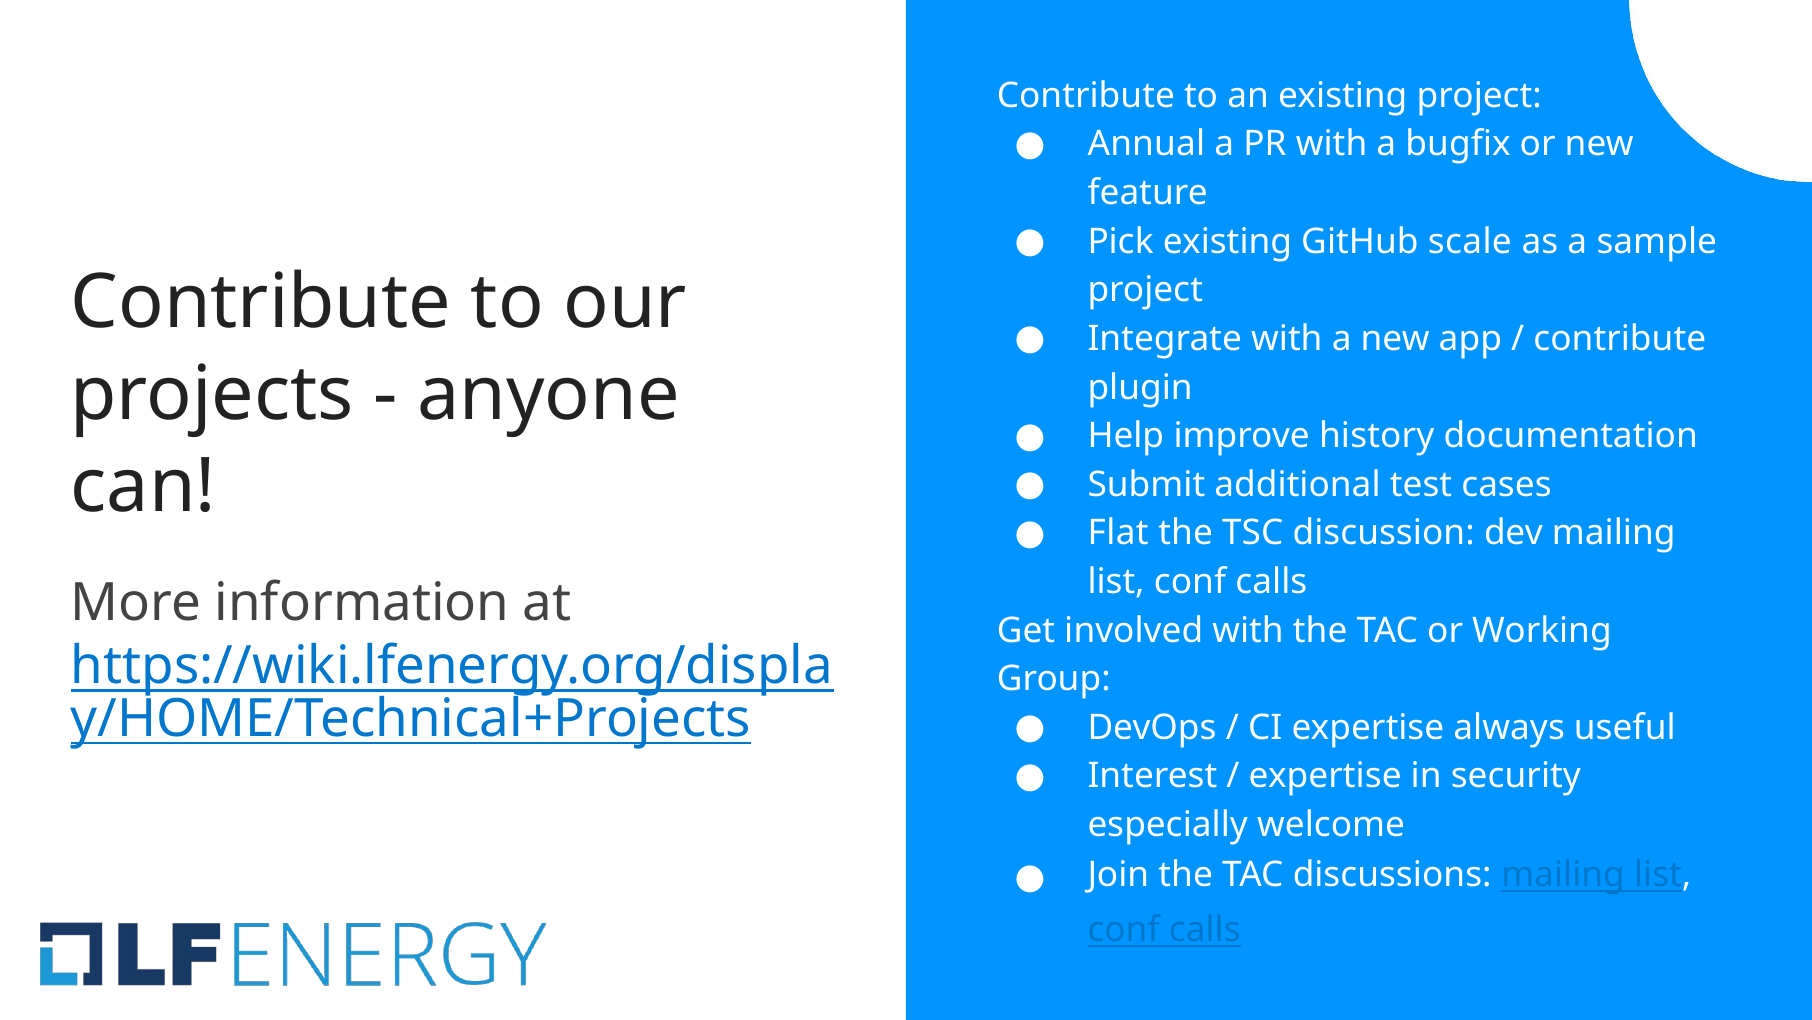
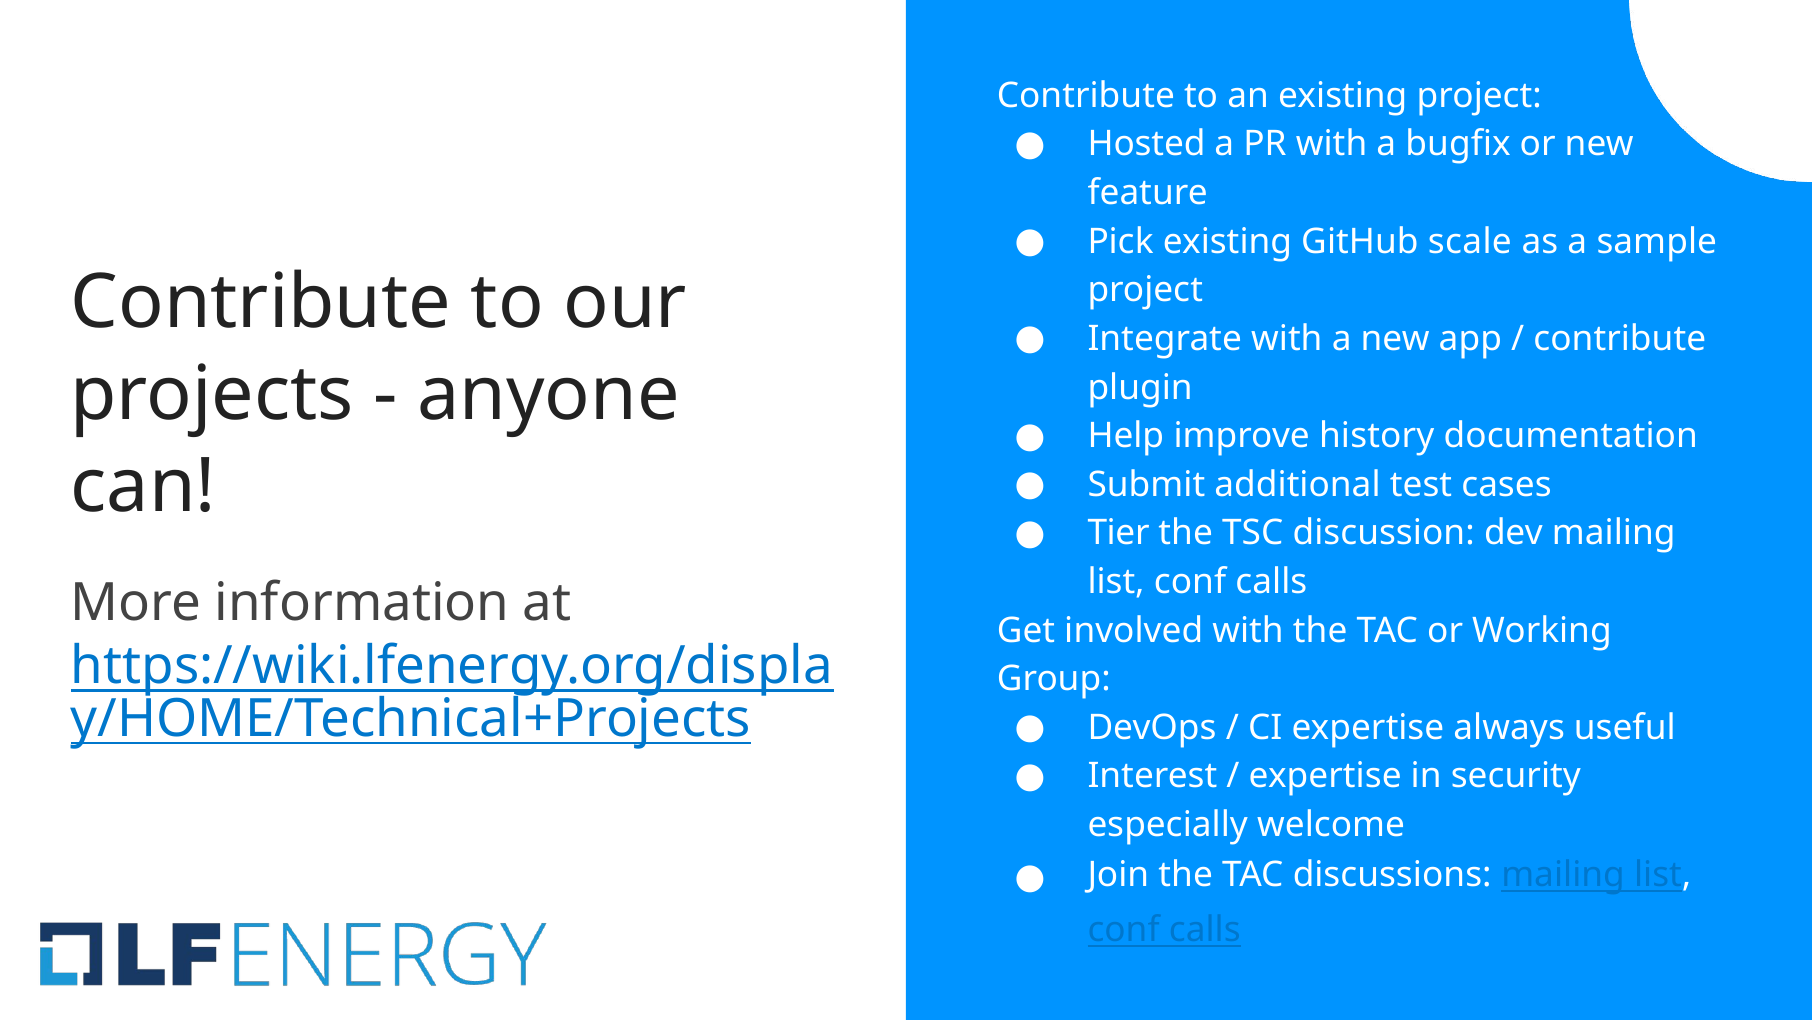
Annual: Annual -> Hosted
Flat: Flat -> Tier
